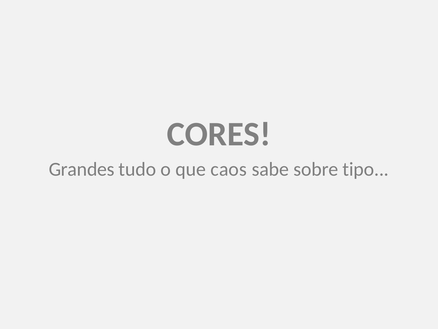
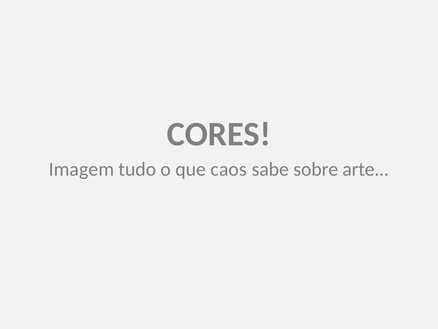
Grandes: Grandes -> Imagem
tipo: tipo -> arte
